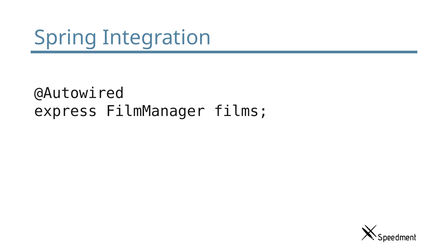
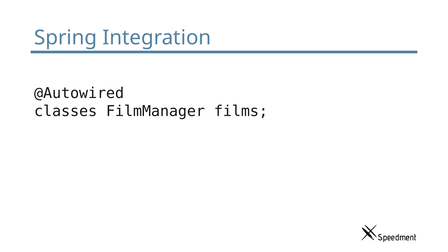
express: express -> classes
